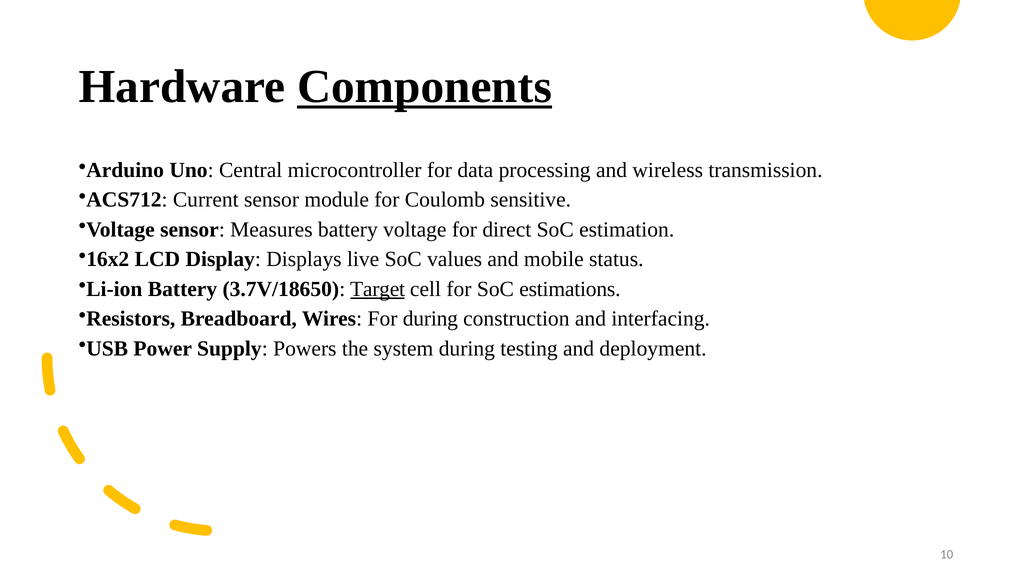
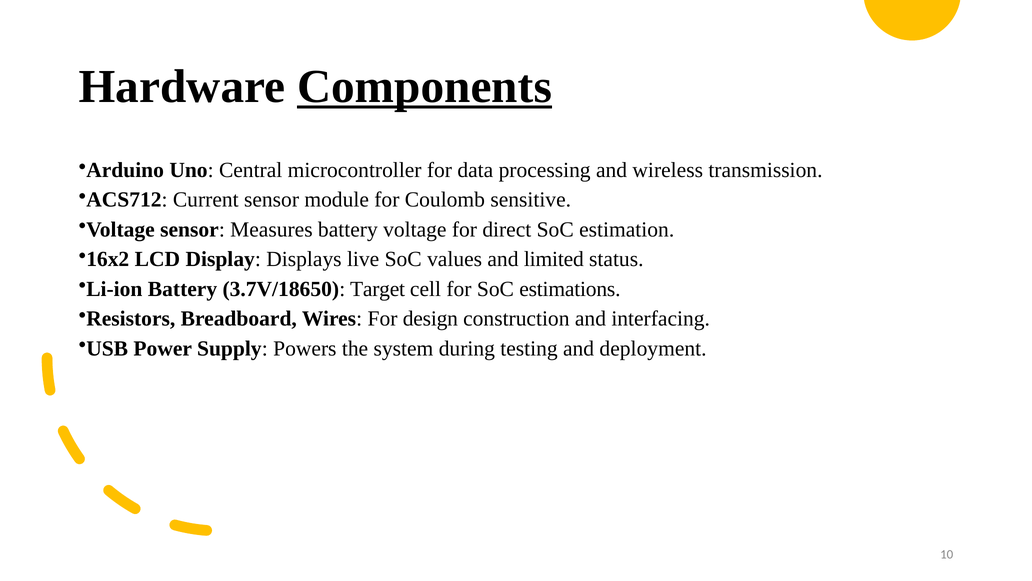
mobile: mobile -> limited
Target underline: present -> none
For during: during -> design
